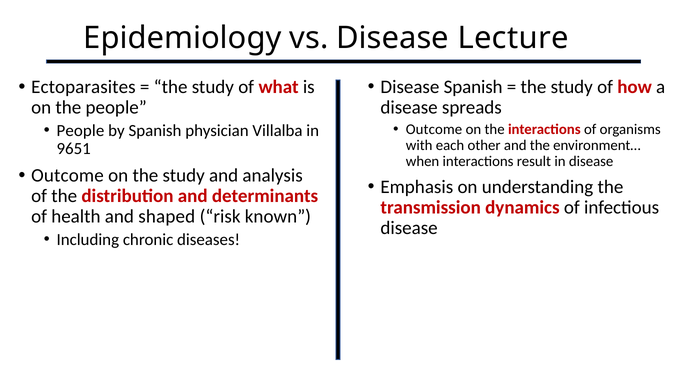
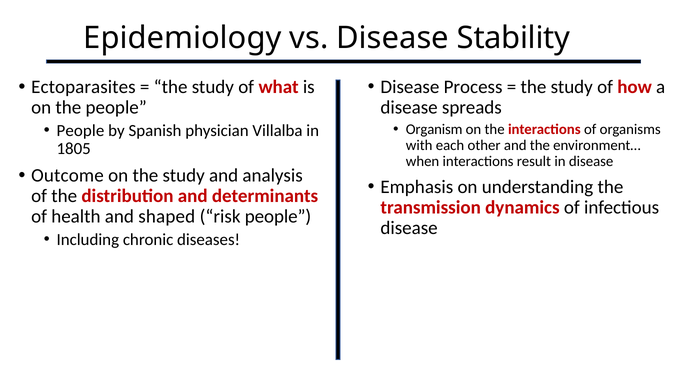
Lecture: Lecture -> Stability
Disease Spanish: Spanish -> Process
Outcome at (434, 129): Outcome -> Organism
9651: 9651 -> 1805
risk known: known -> people
